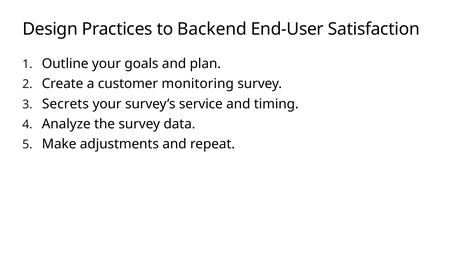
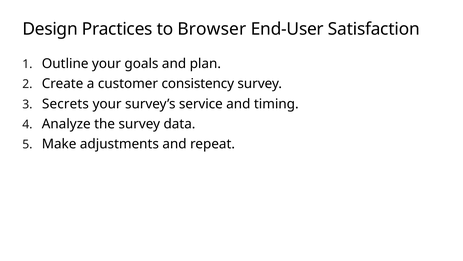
Backend: Backend -> Browser
monitoring: monitoring -> consistency
